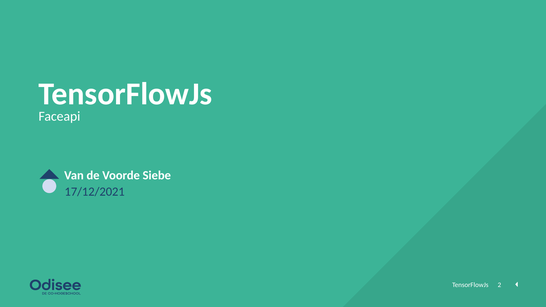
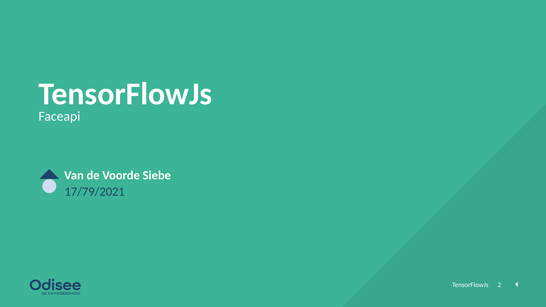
17/12/2021: 17/12/2021 -> 17/79/2021
